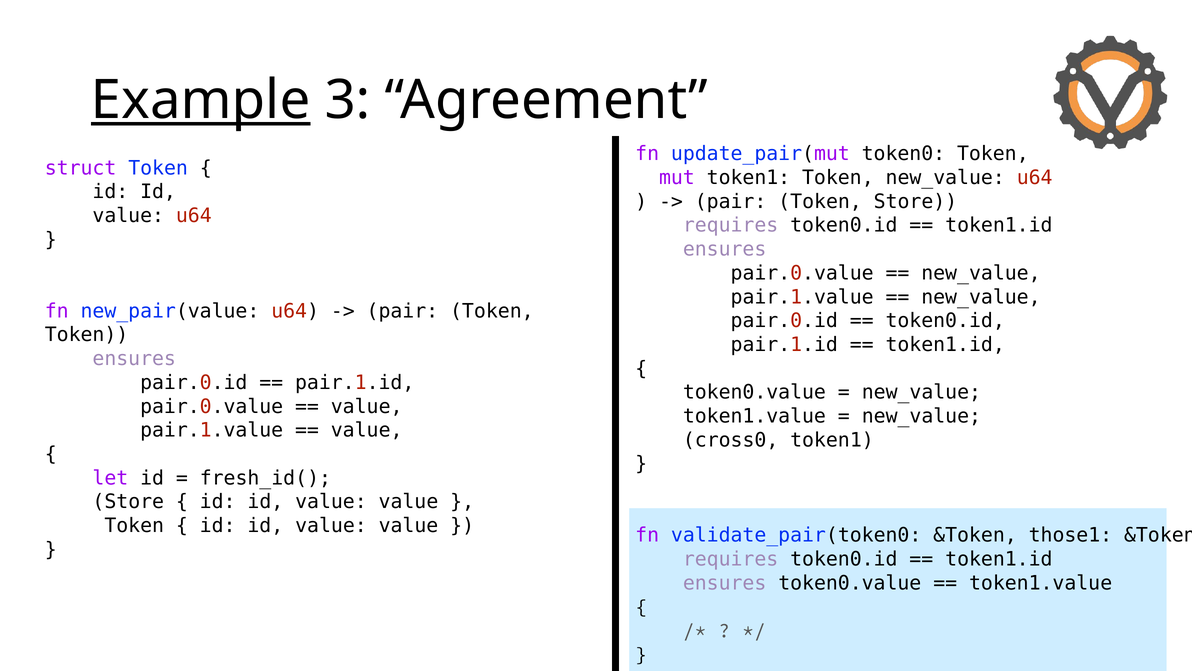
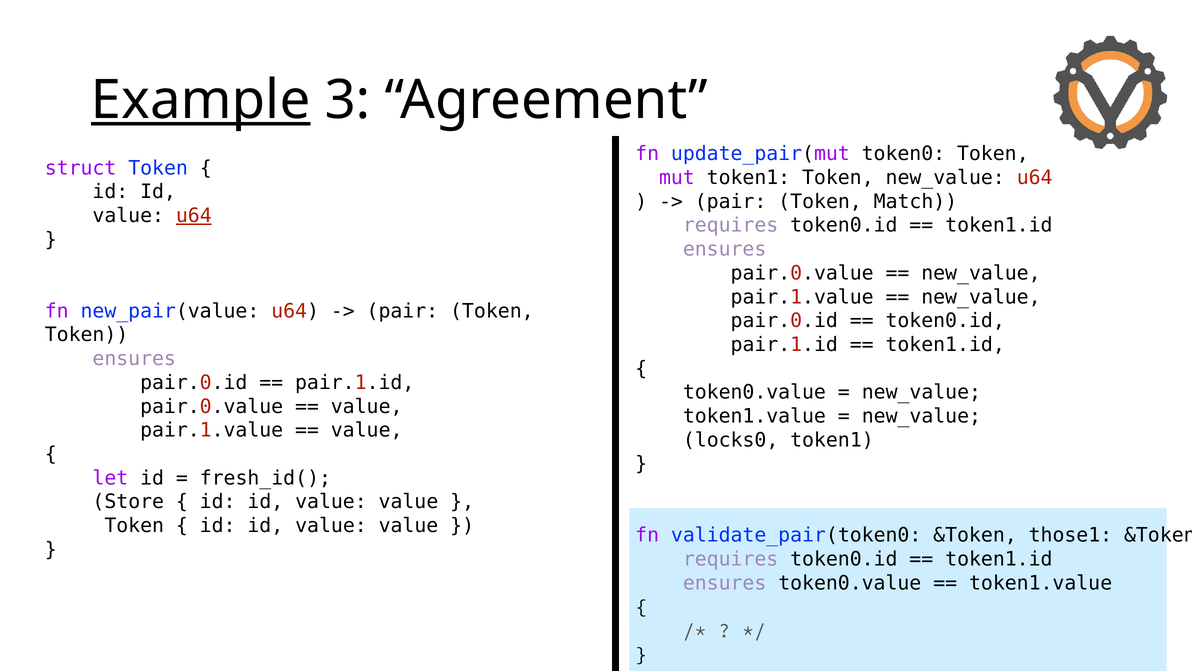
Token Store: Store -> Match
u64 at (194, 216) underline: none -> present
cross0: cross0 -> locks0
